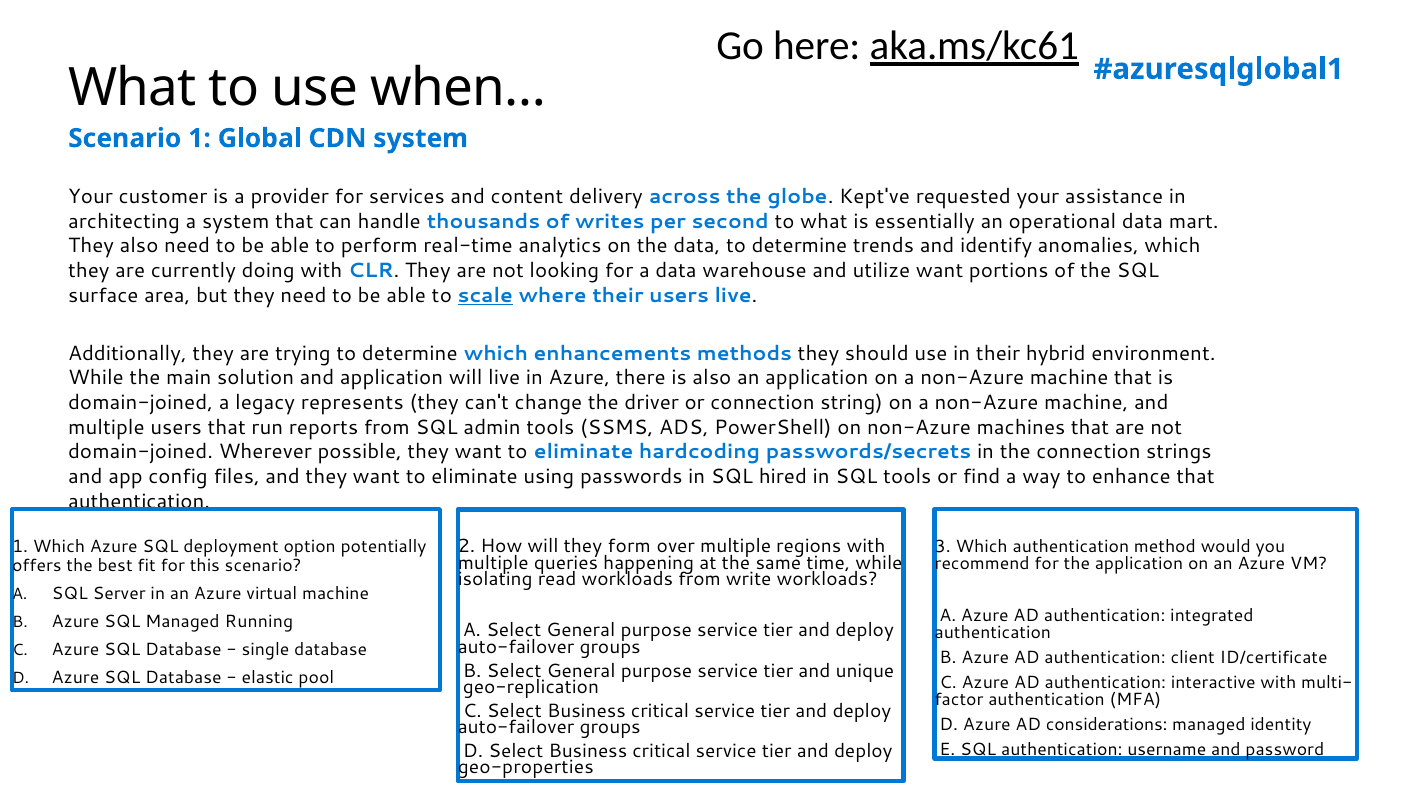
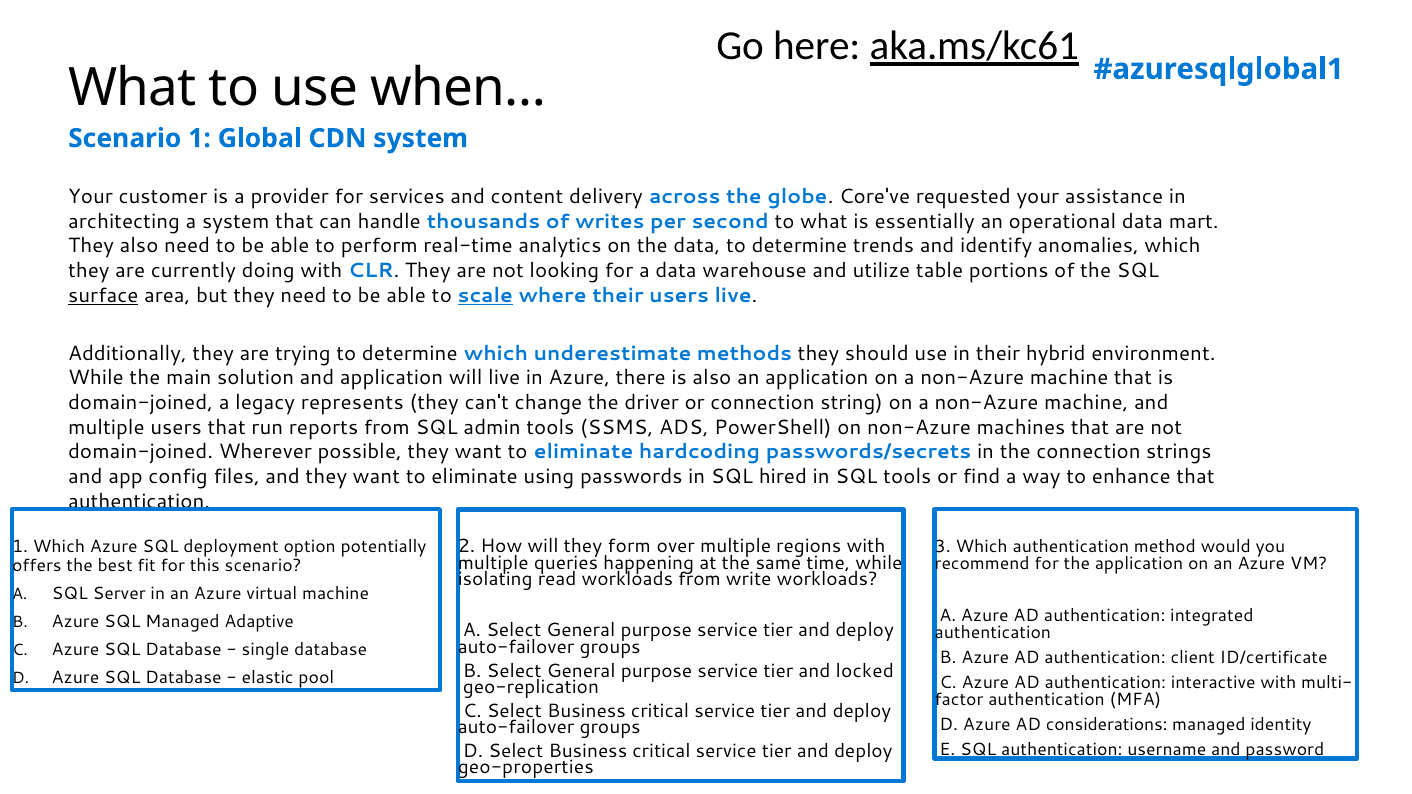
Kept've: Kept've -> Core've
utilize want: want -> table
surface underline: none -> present
enhancements: enhancements -> underestimate
Running: Running -> Adaptive
unique: unique -> locked
